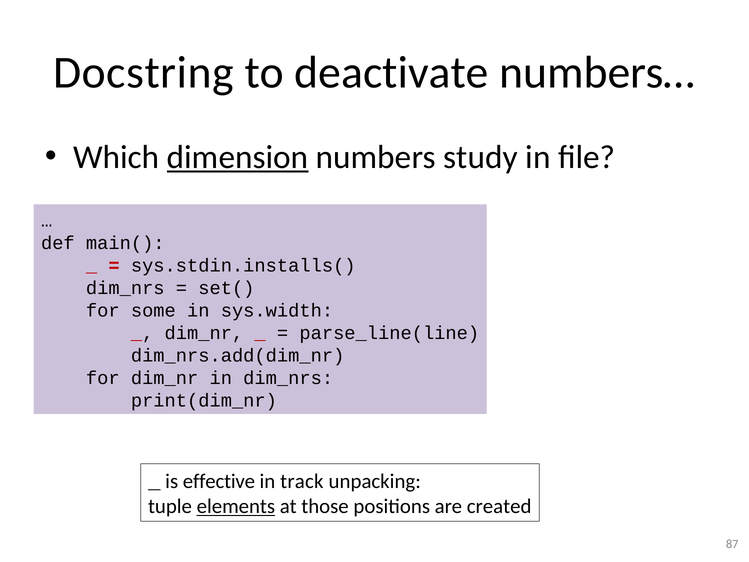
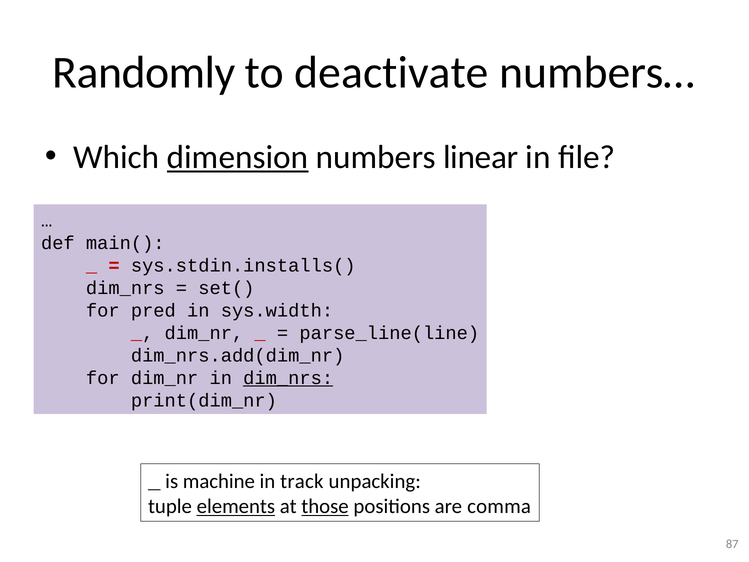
Docstring: Docstring -> Randomly
study: study -> linear
some: some -> pred
dim_nrs at (288, 378) underline: none -> present
effective: effective -> machine
those underline: none -> present
created: created -> comma
